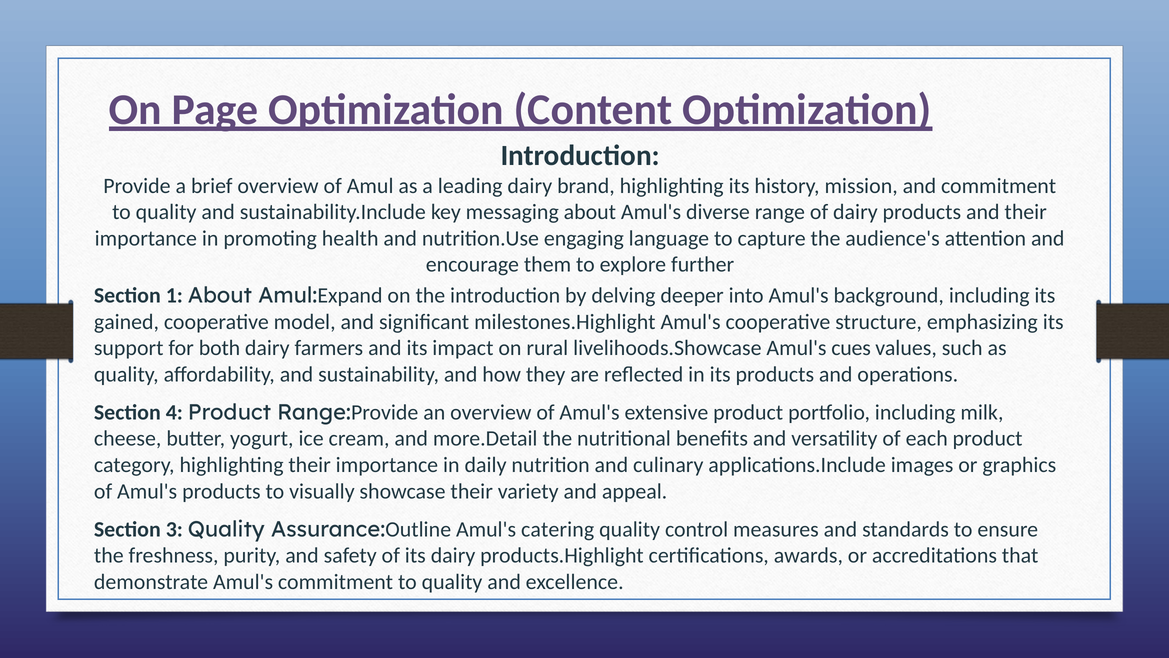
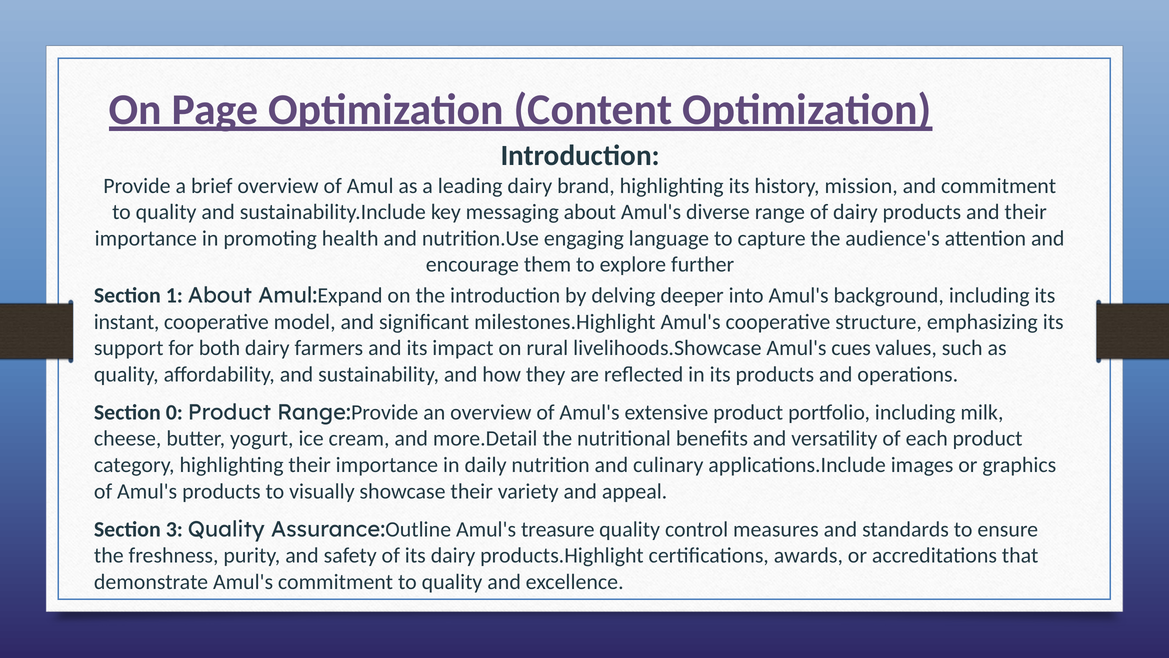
gained: gained -> instant
4: 4 -> 0
catering: catering -> treasure
